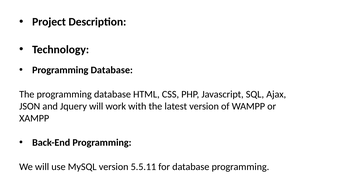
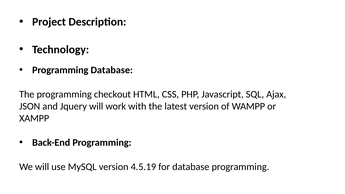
The programming database: database -> checkout
5.5.11: 5.5.11 -> 4.5.19
